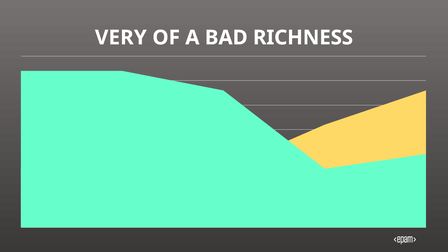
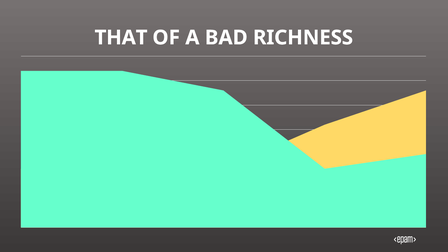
VERY: VERY -> THAT
